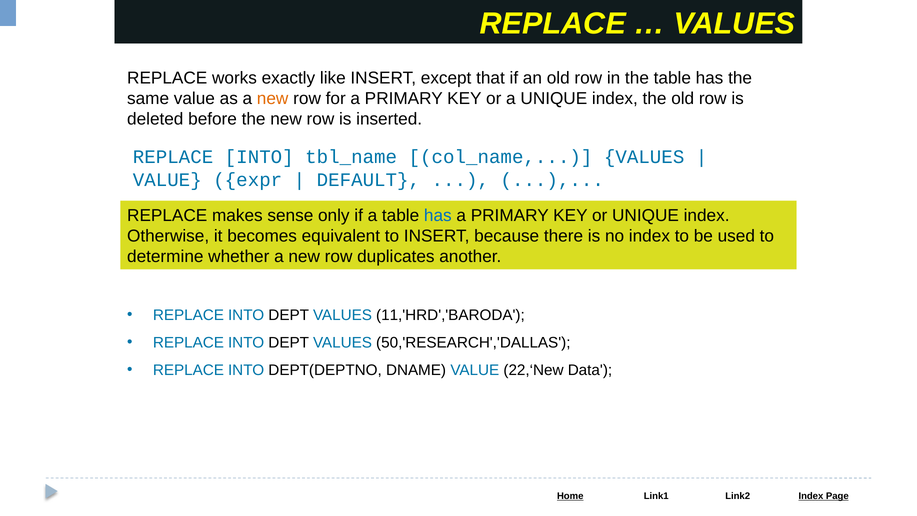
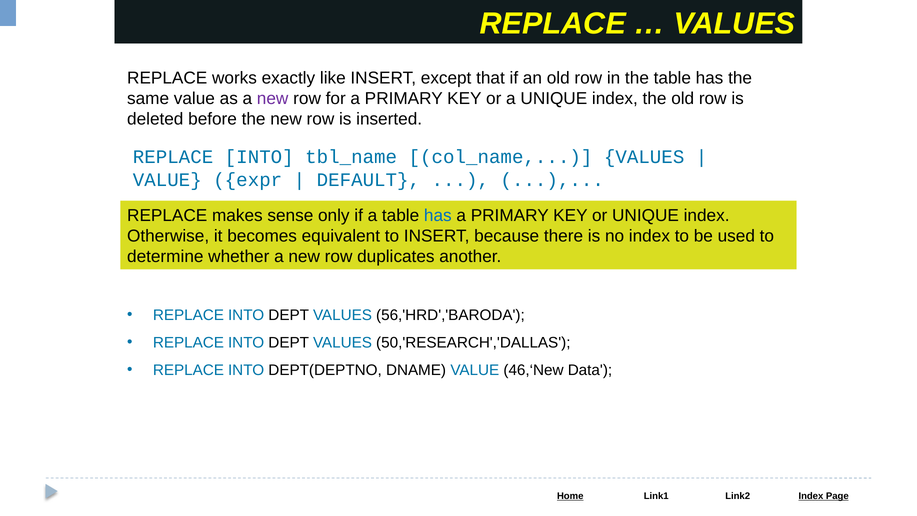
new at (273, 99) colour: orange -> purple
11,'HRD','BARODA: 11,'HRD','BARODA -> 56,'HRD','BARODA
22,‘New: 22,‘New -> 46,‘New
